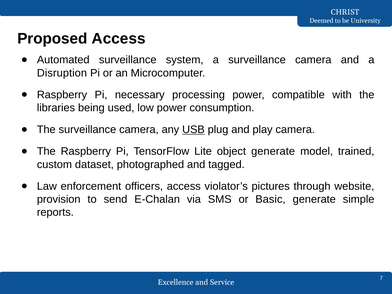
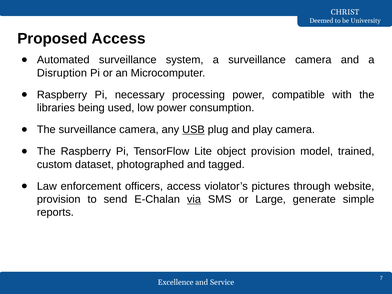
object generate: generate -> provision
via underline: none -> present
Basic: Basic -> Large
